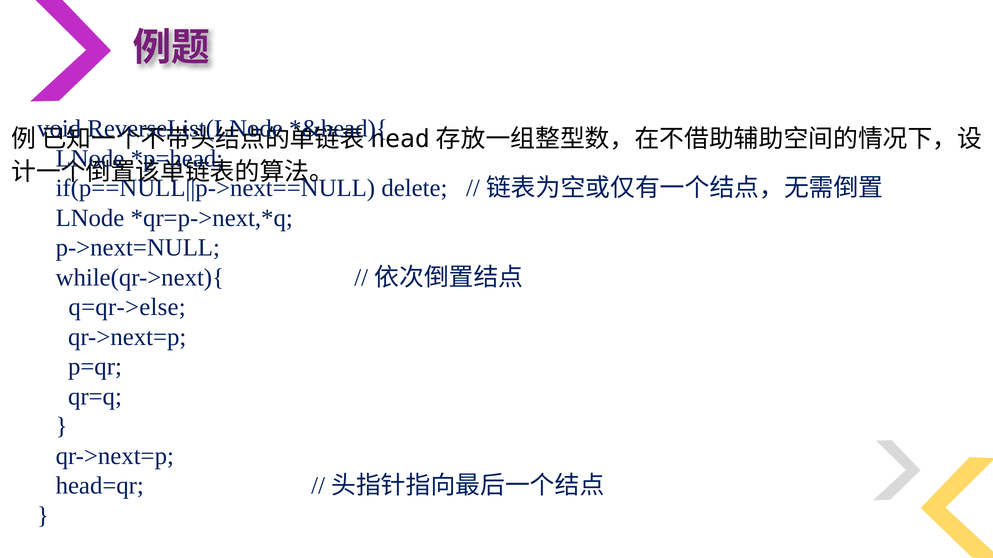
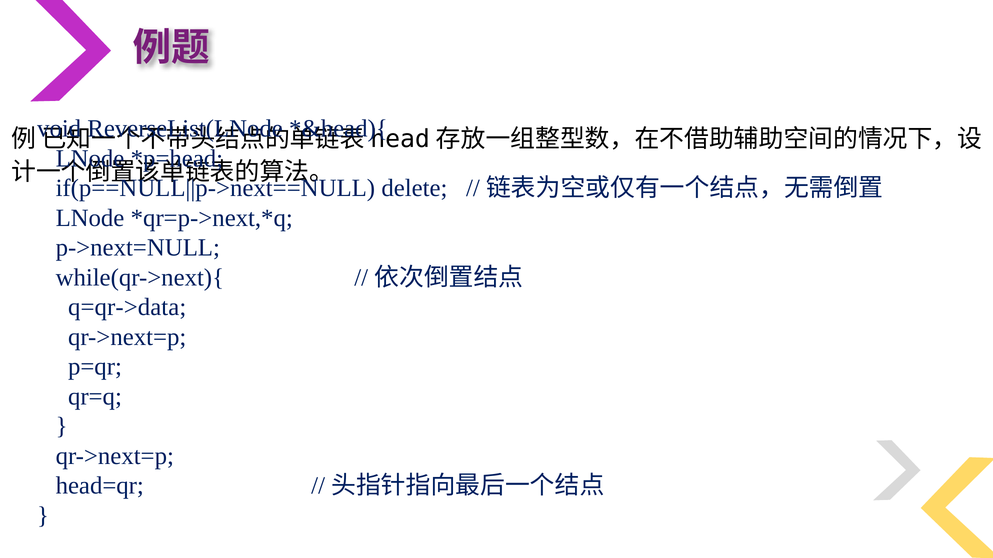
q=qr->else: q=qr->else -> q=qr->data
